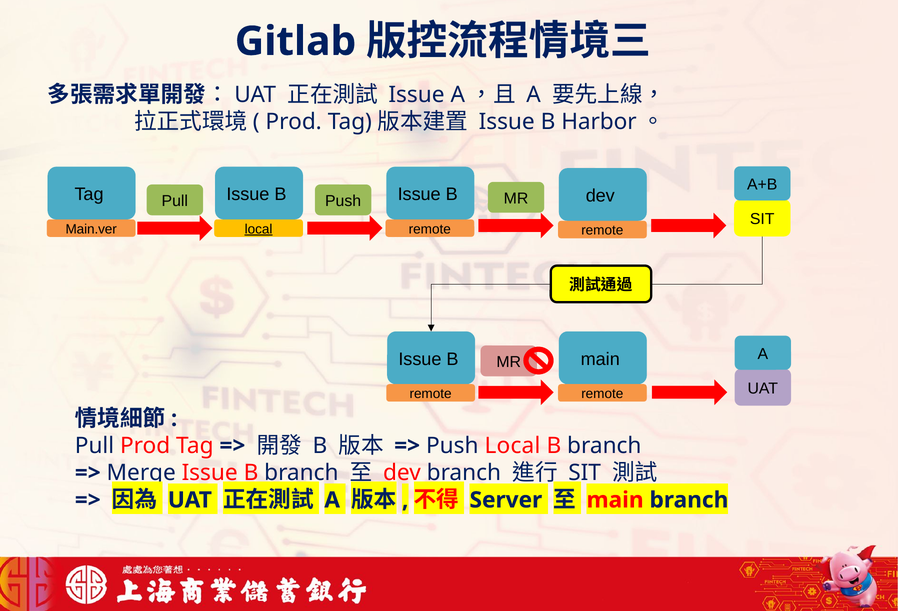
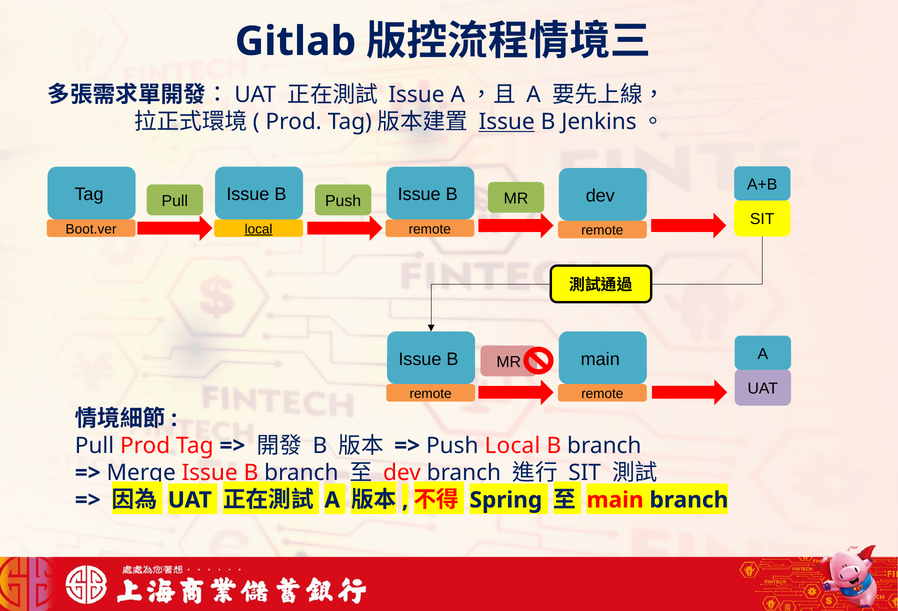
Issue at (507, 122) underline: none -> present
Harbor: Harbor -> Jenkins
Main.ver: Main.ver -> Boot.ver
Server: Server -> Spring
